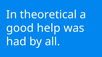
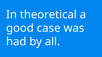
help: help -> case
